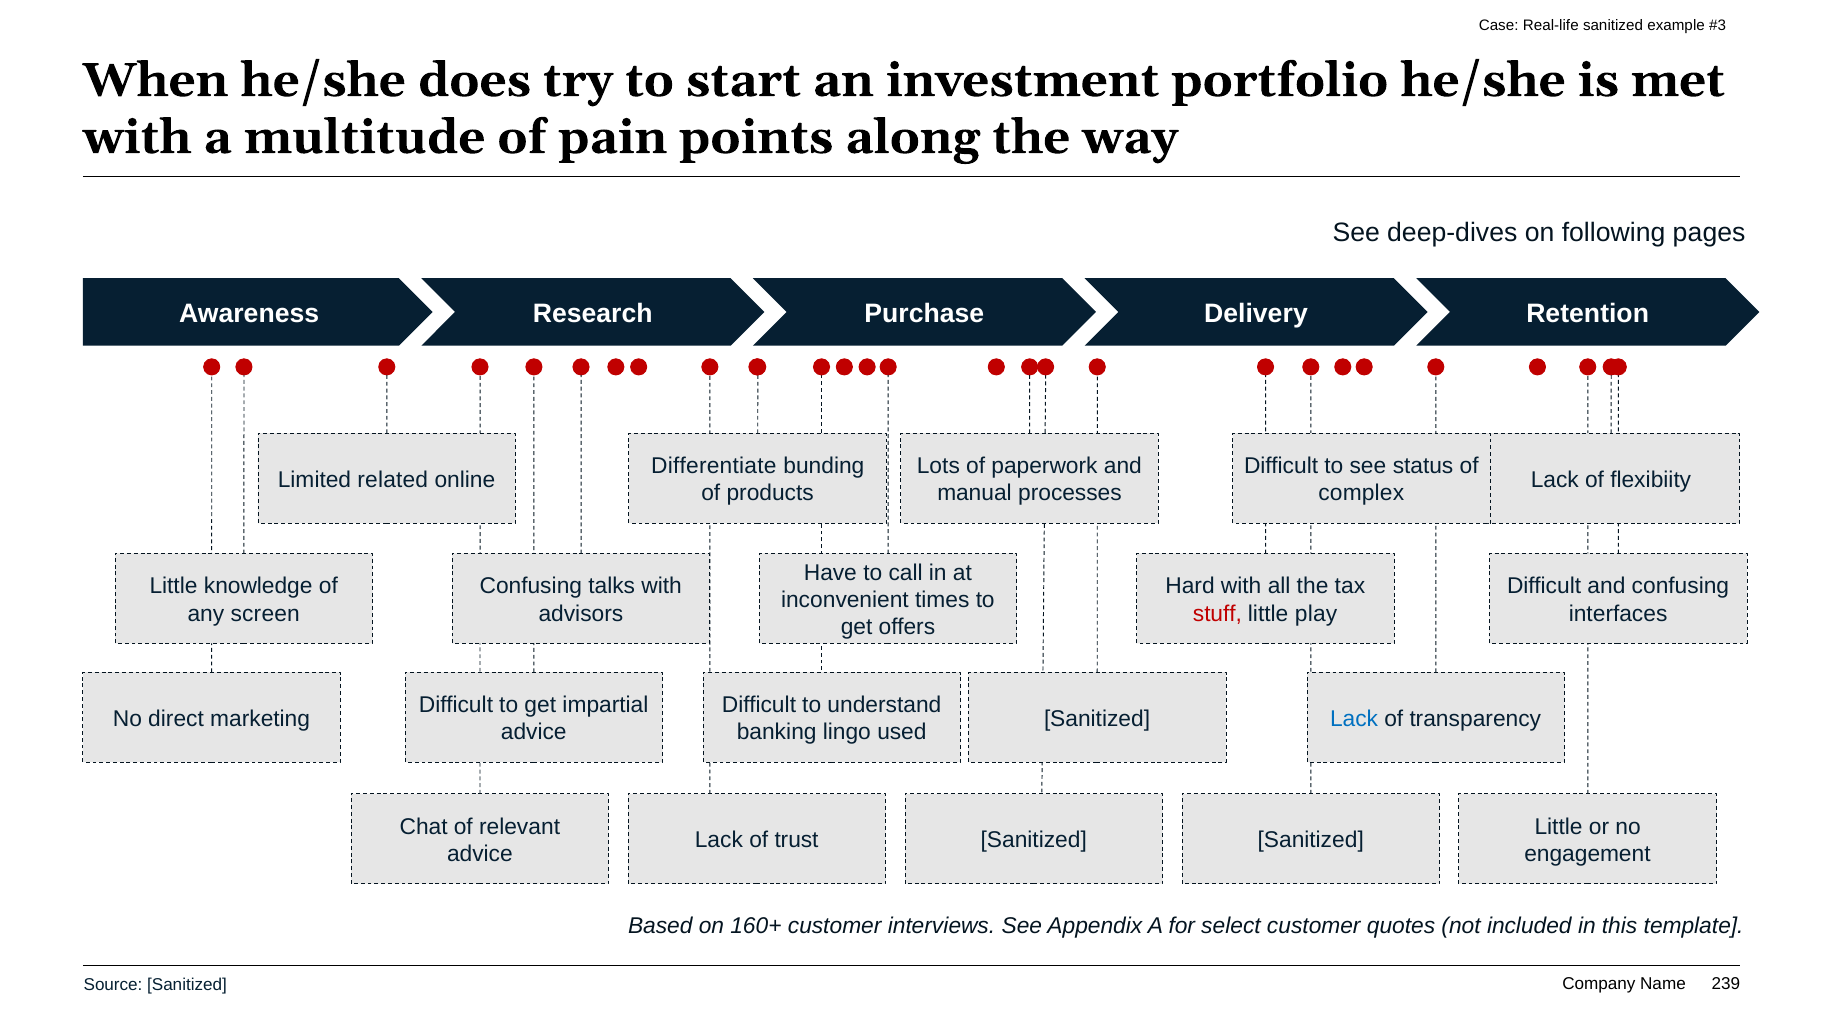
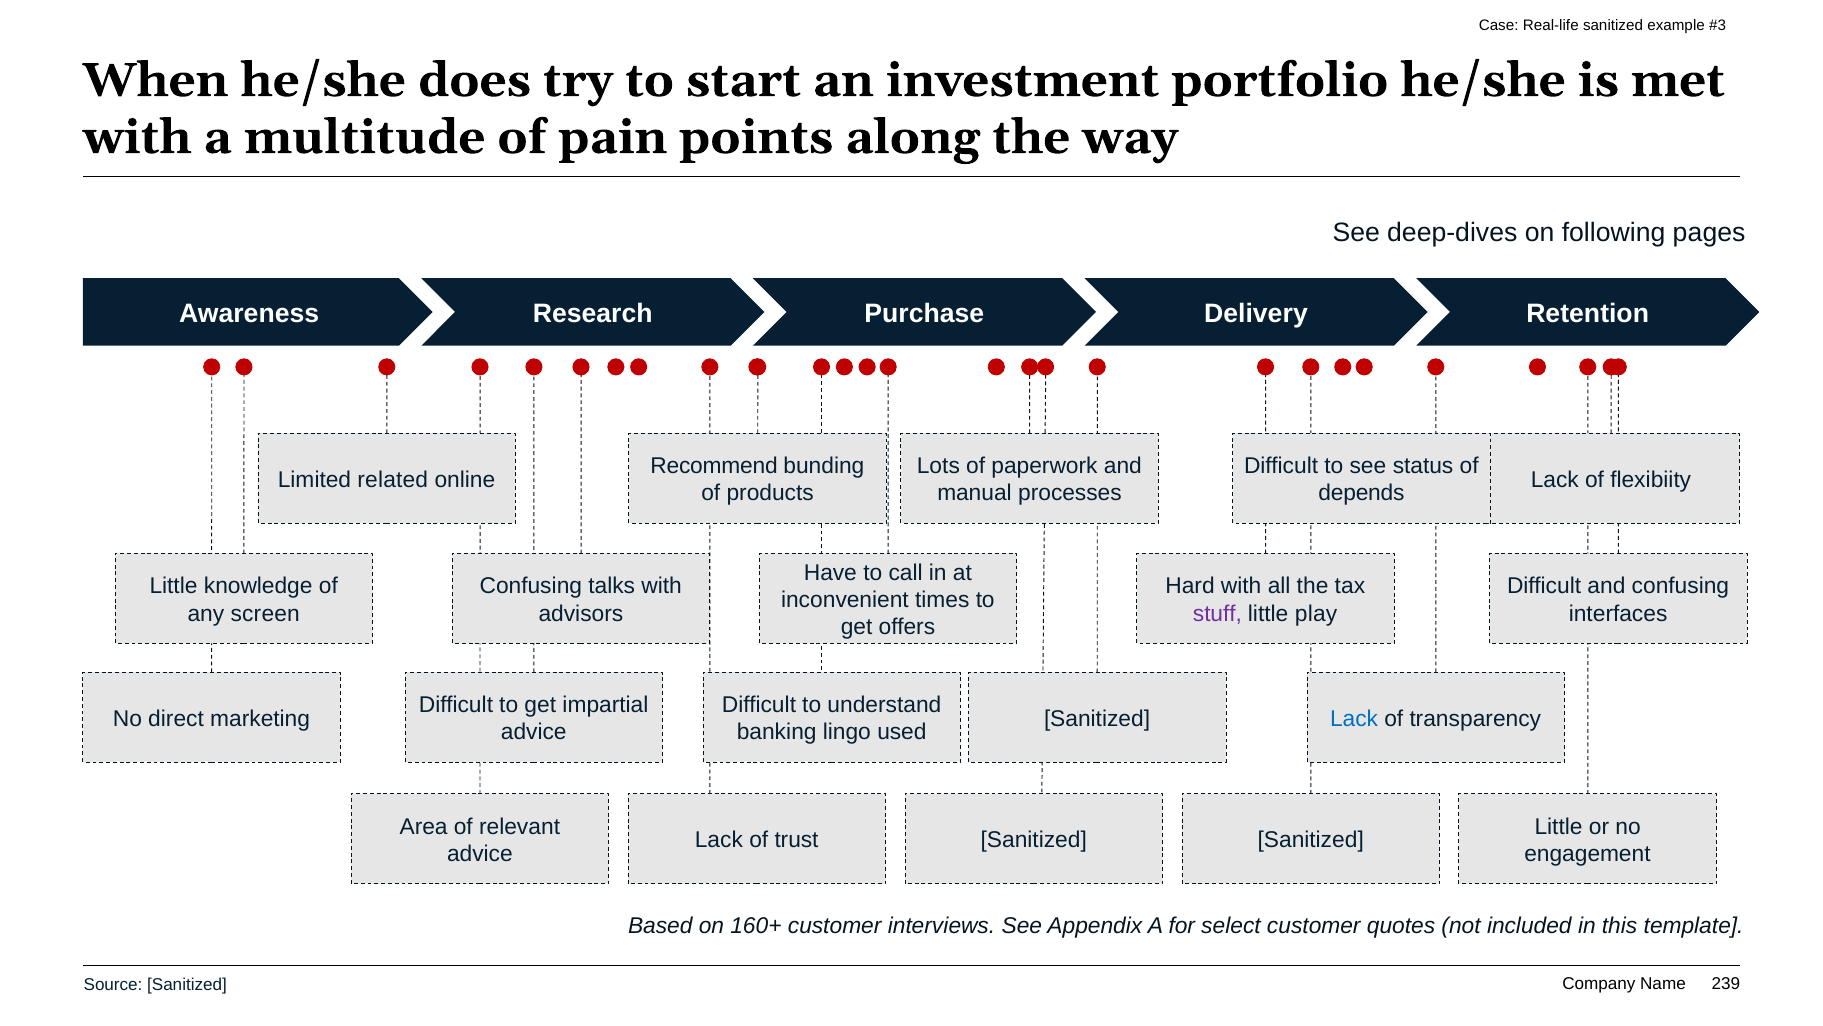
Differentiate: Differentiate -> Recommend
complex: complex -> depends
stuff colour: red -> purple
Chat: Chat -> Area
